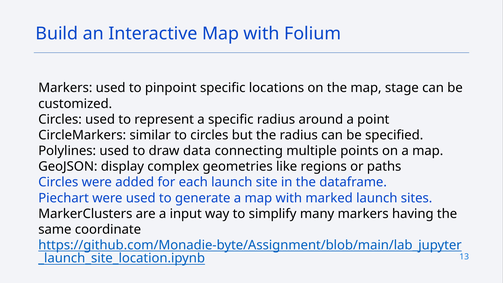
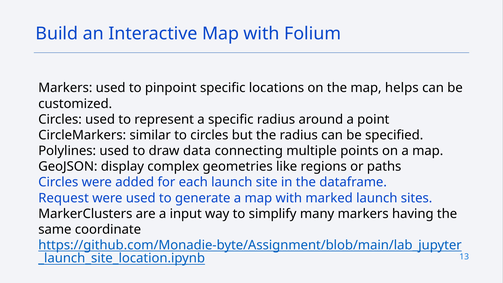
stage: stage -> helps
Piechart: Piechart -> Request
